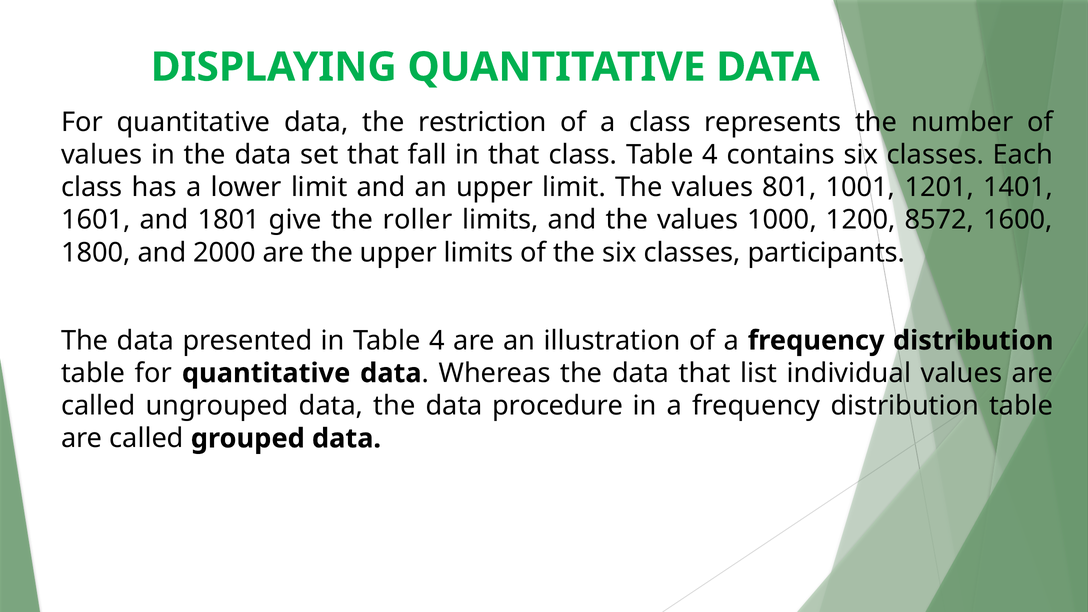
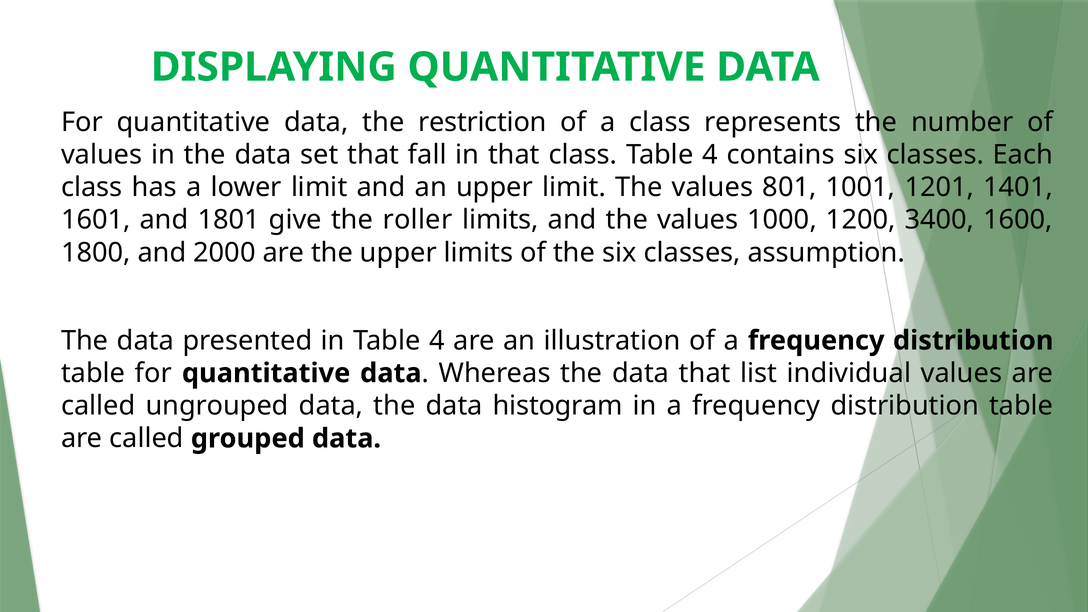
8572: 8572 -> 3400
participants: participants -> assumption
procedure: procedure -> histogram
